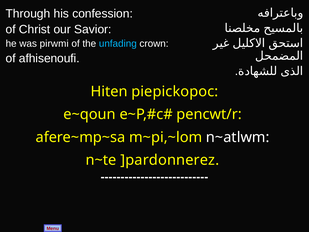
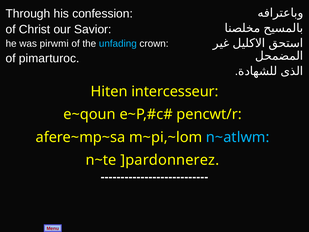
afhisenoufi: afhisenoufi -> pimarturoc
piepickopoc: piepickopoc -> intercesseur
n~atlwm colour: white -> light blue
